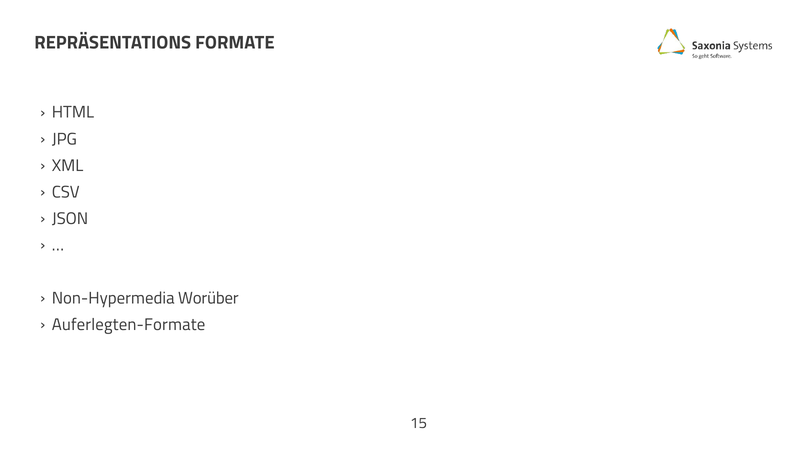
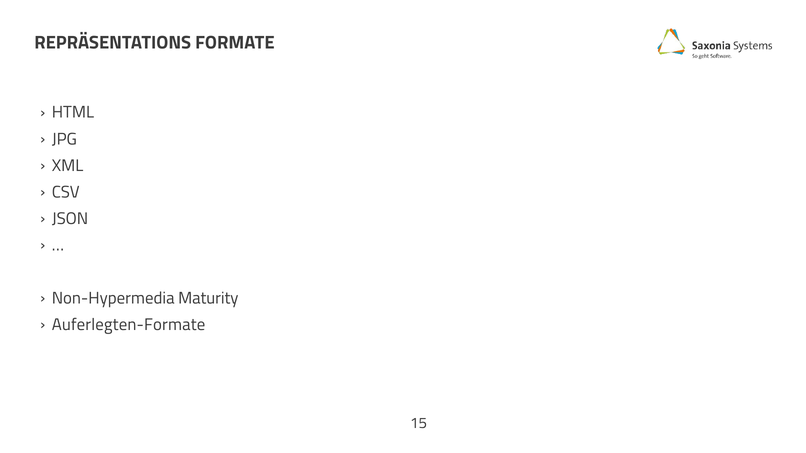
Worüber: Worüber -> Maturity
